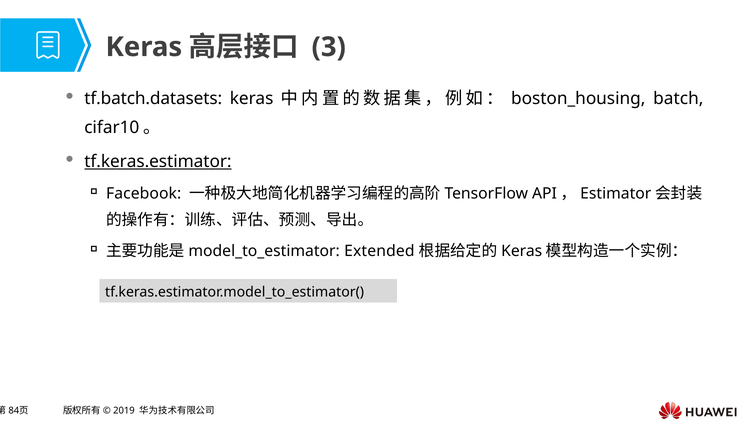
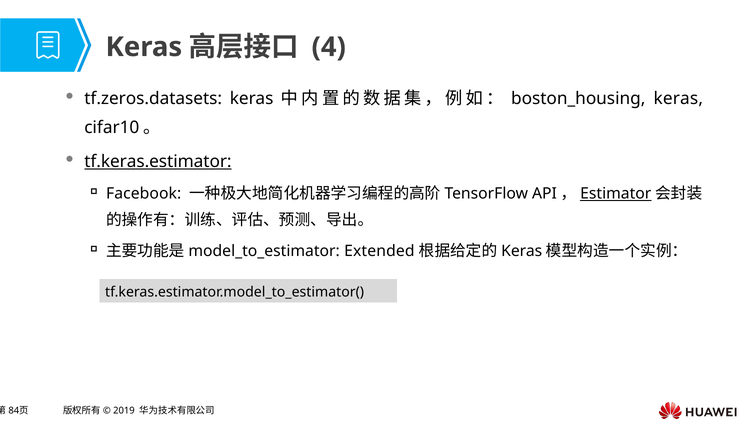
3: 3 -> 4
tf.batch.datasets: tf.batch.datasets -> tf.zeros.datasets
batch at (678, 98): batch -> keras
Estimator underline: none -> present
